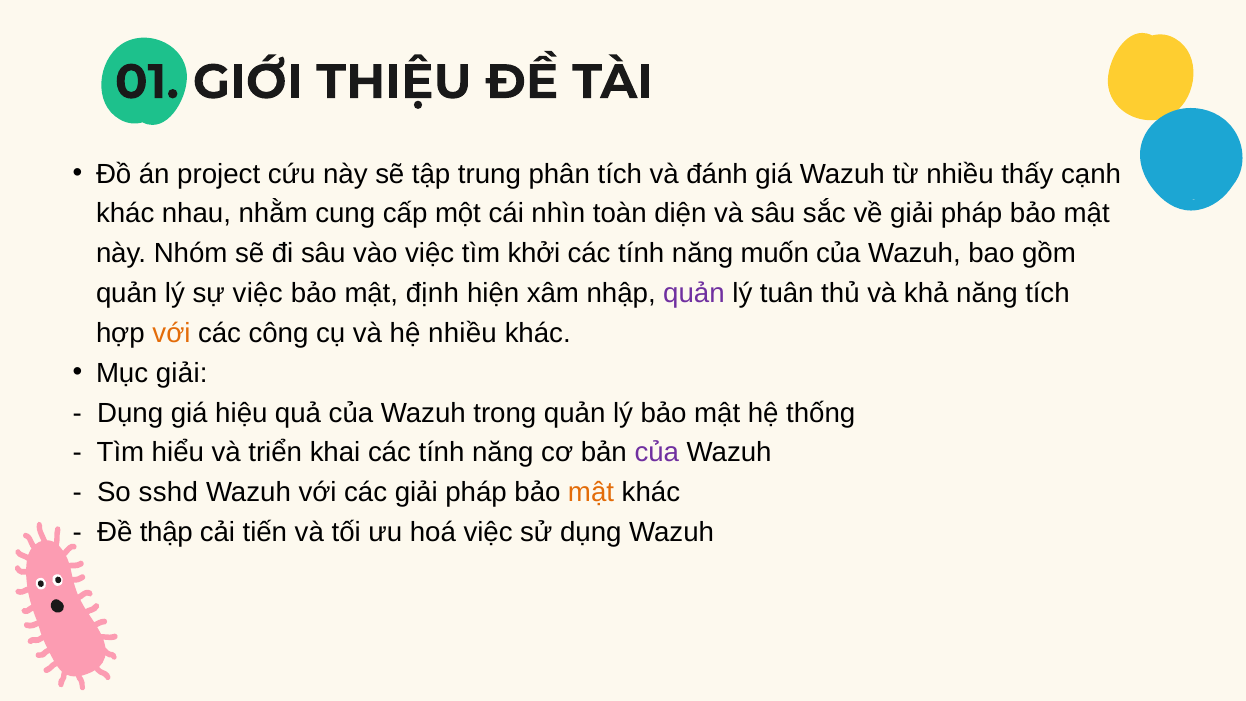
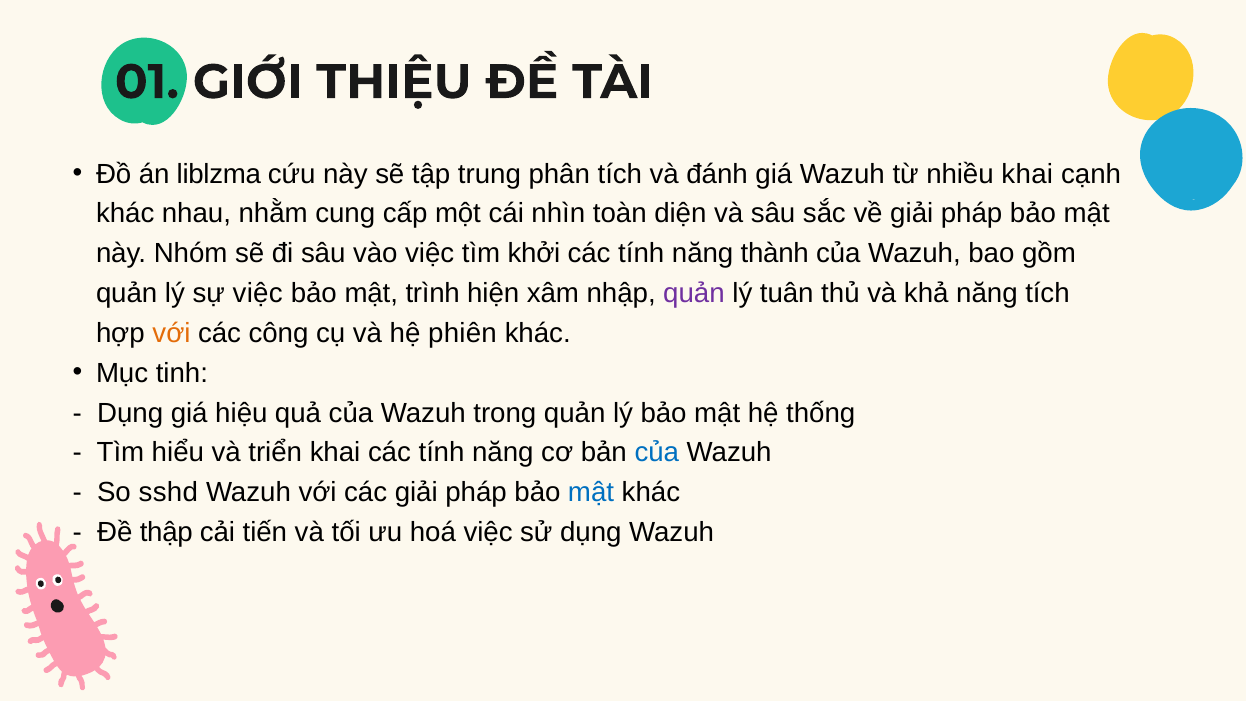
project: project -> liblzma
nhiều thấy: thấy -> khai
muốn: muốn -> thành
định: định -> trình
hệ nhiều: nhiều -> phiên
Mục giải: giải -> tinh
của at (657, 453) colour: purple -> blue
mật at (591, 493) colour: orange -> blue
